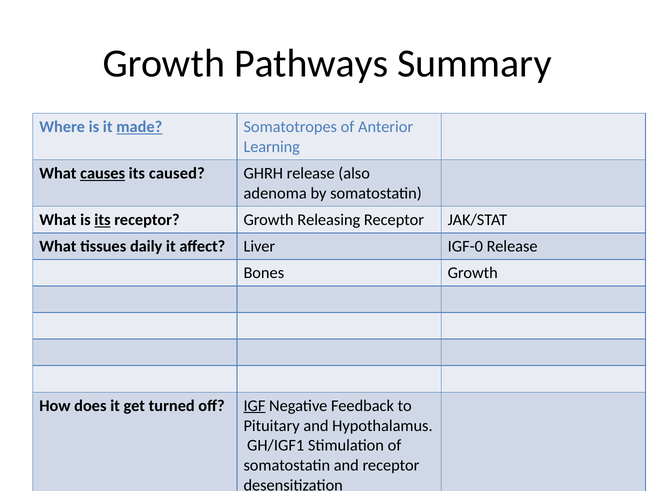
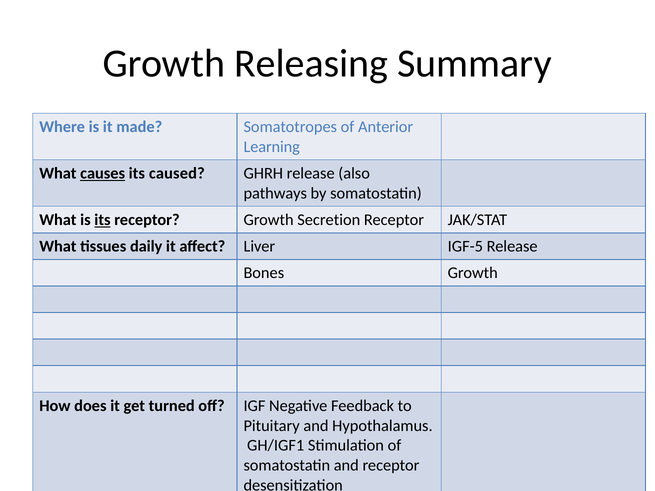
Pathways: Pathways -> Releasing
made underline: present -> none
adenoma: adenoma -> pathways
Releasing: Releasing -> Secretion
IGF-0: IGF-0 -> IGF-5
IGF underline: present -> none
